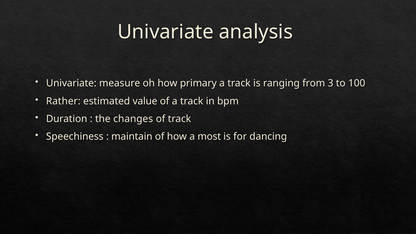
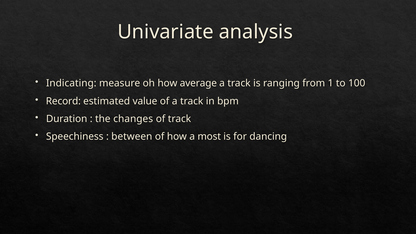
Univariate at (71, 83): Univariate -> Indicating
primary: primary -> average
3: 3 -> 1
Rather: Rather -> Record
maintain: maintain -> between
